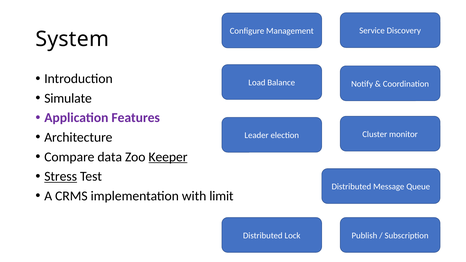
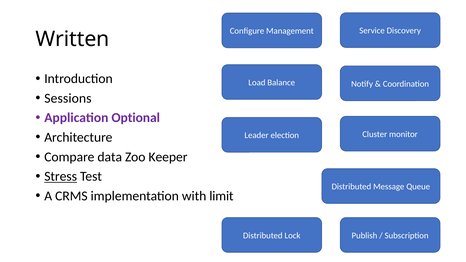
System: System -> Written
Simulate: Simulate -> Sessions
Features: Features -> Optional
Keeper underline: present -> none
